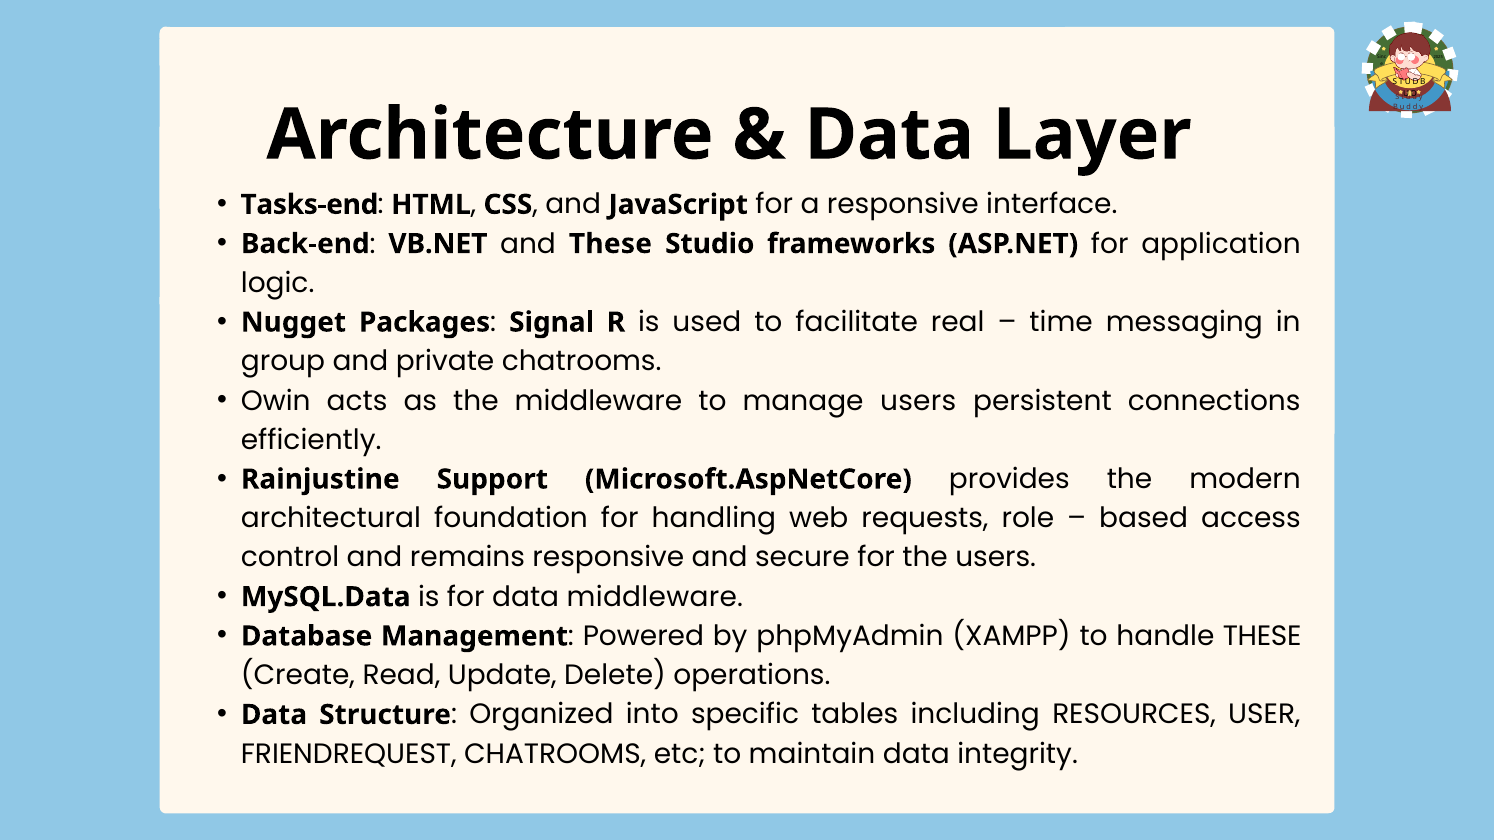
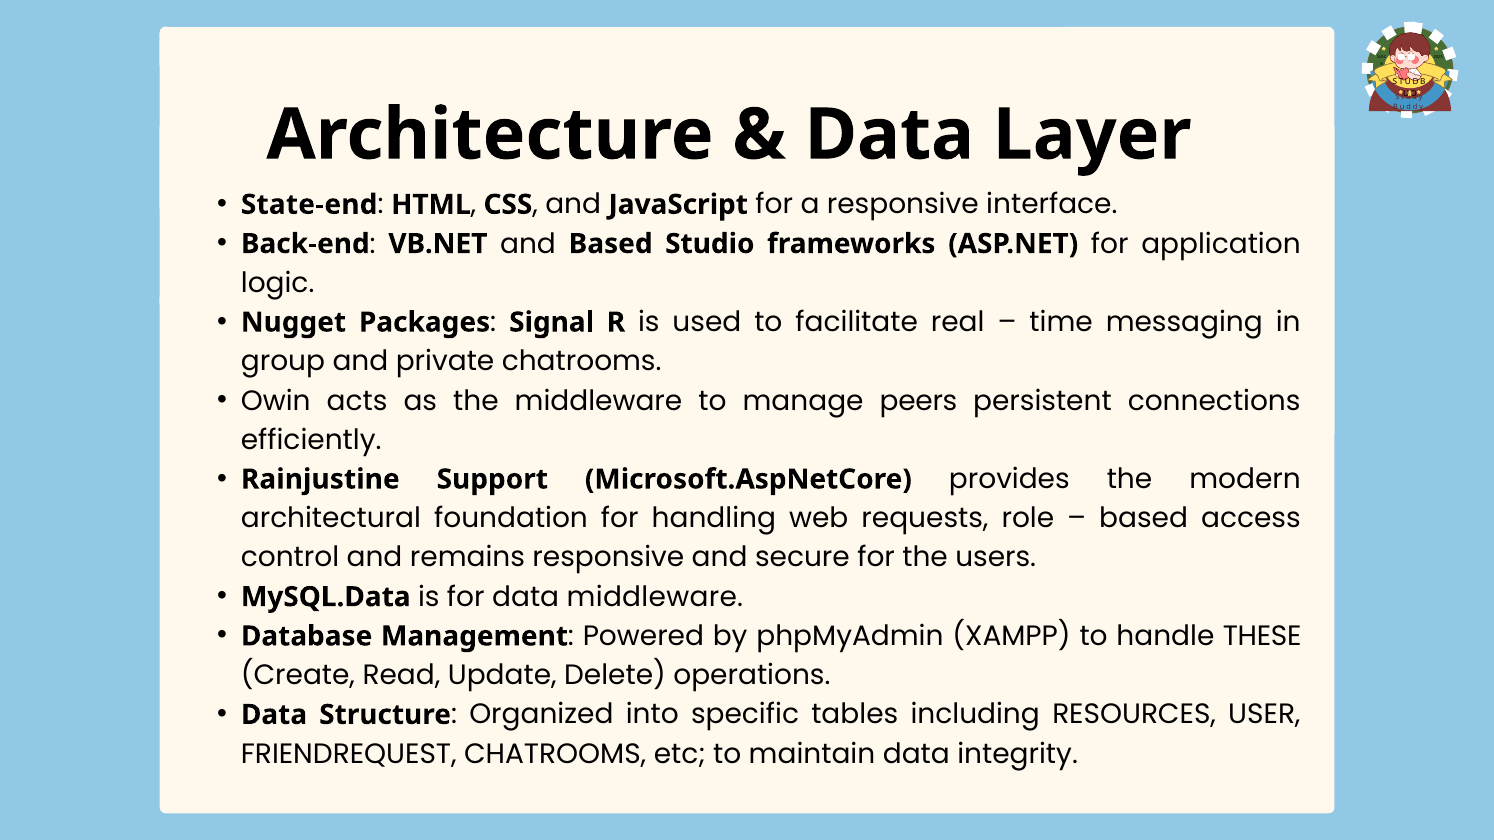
Tasks-end: Tasks-end -> State-end
and These: These -> Based
manage users: users -> peers
